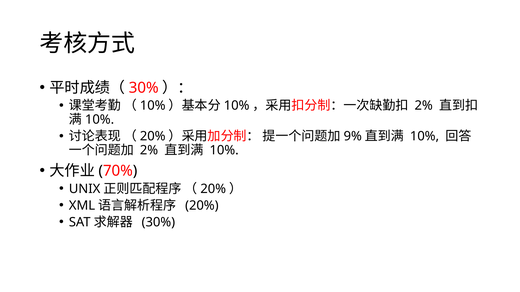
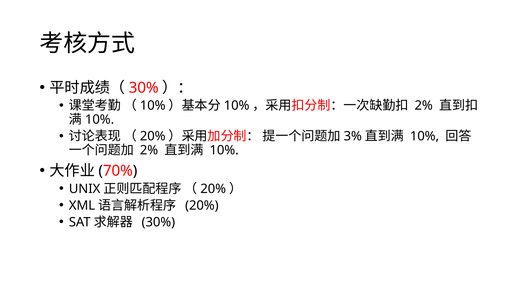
9%: 9% -> 3%
